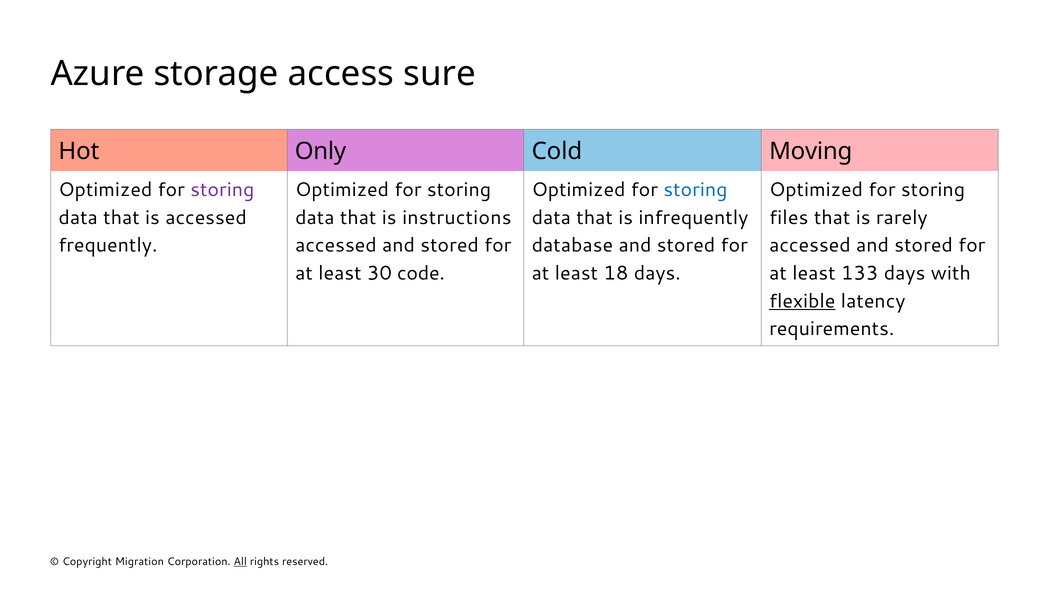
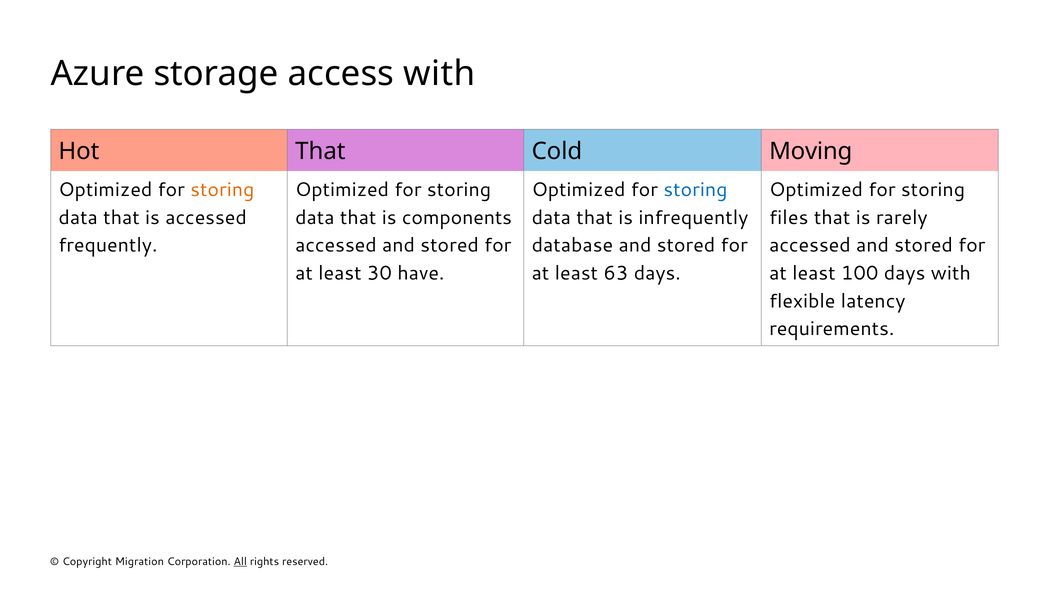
access sure: sure -> with
Hot Only: Only -> That
storing at (222, 190) colour: purple -> orange
instructions: instructions -> components
code: code -> have
18: 18 -> 63
133: 133 -> 100
flexible underline: present -> none
